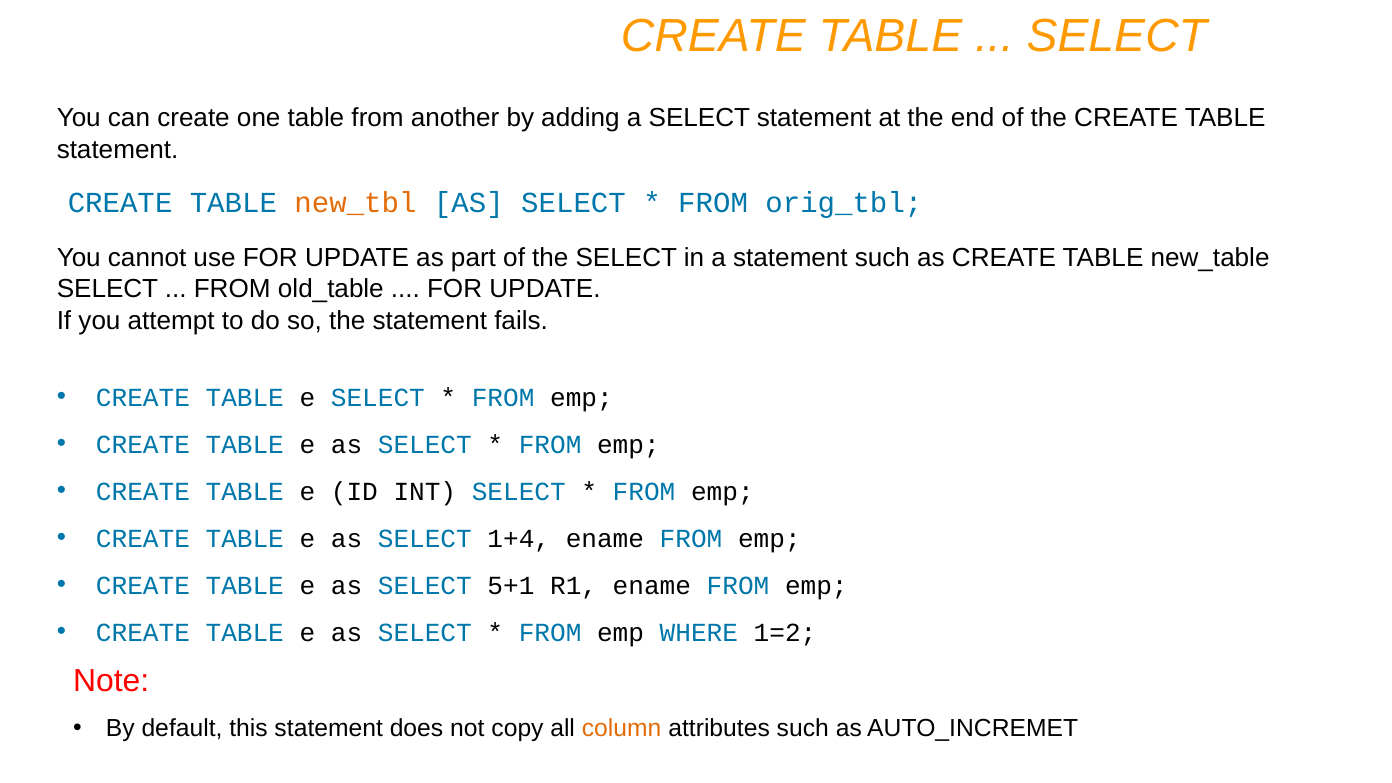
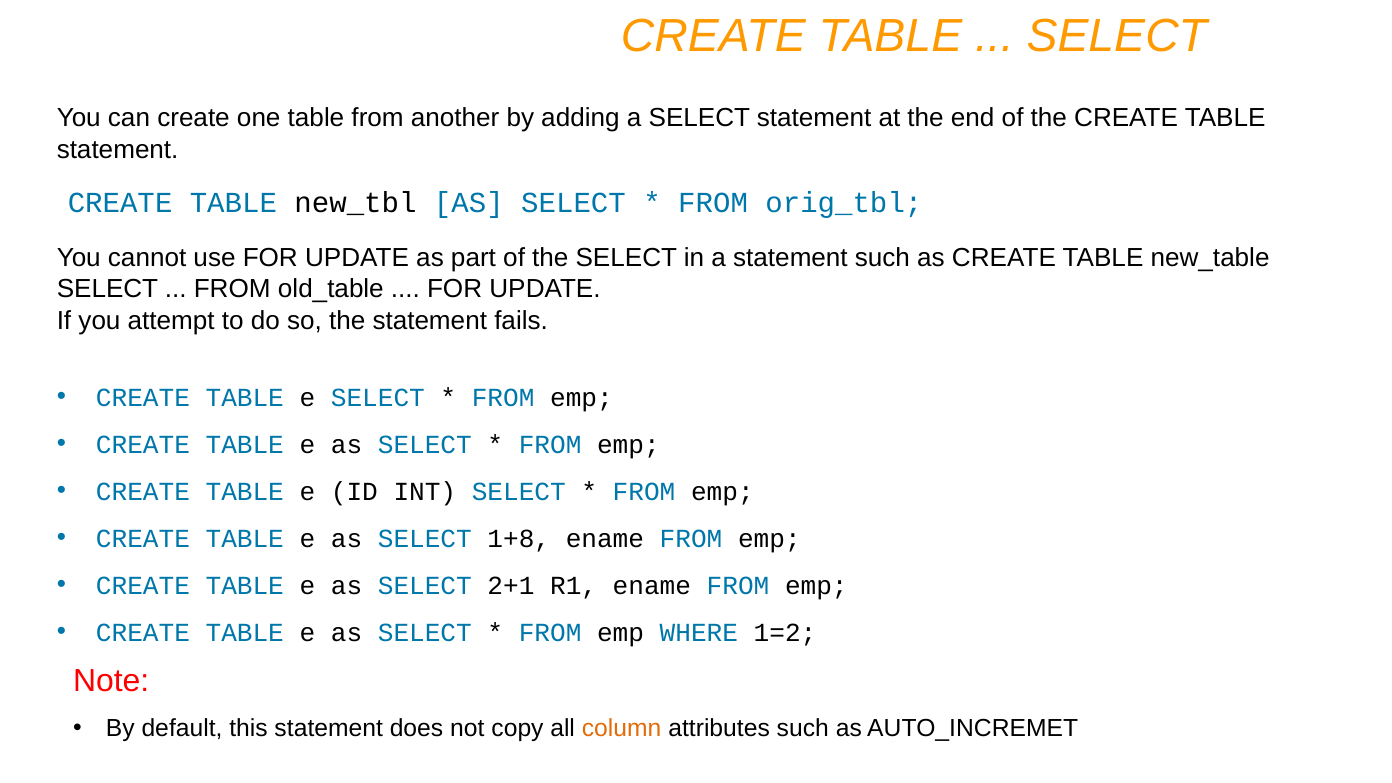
new_tbl colour: orange -> black
1+4: 1+4 -> 1+8
5+1: 5+1 -> 2+1
